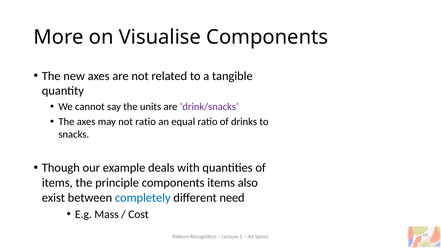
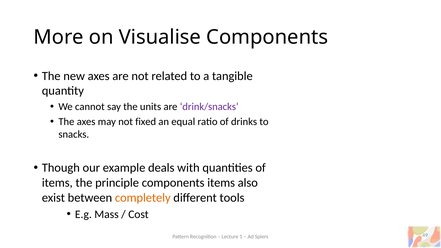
not ratio: ratio -> fixed
completely colour: blue -> orange
need: need -> tools
